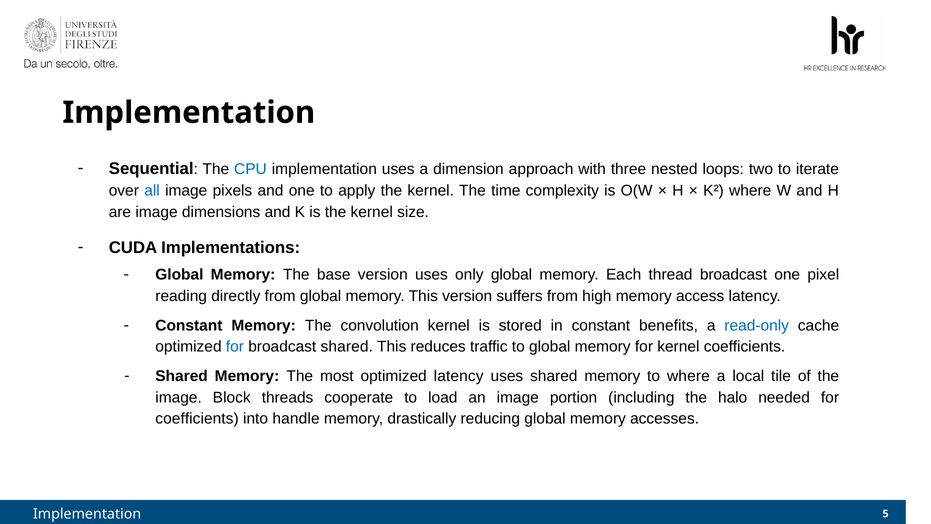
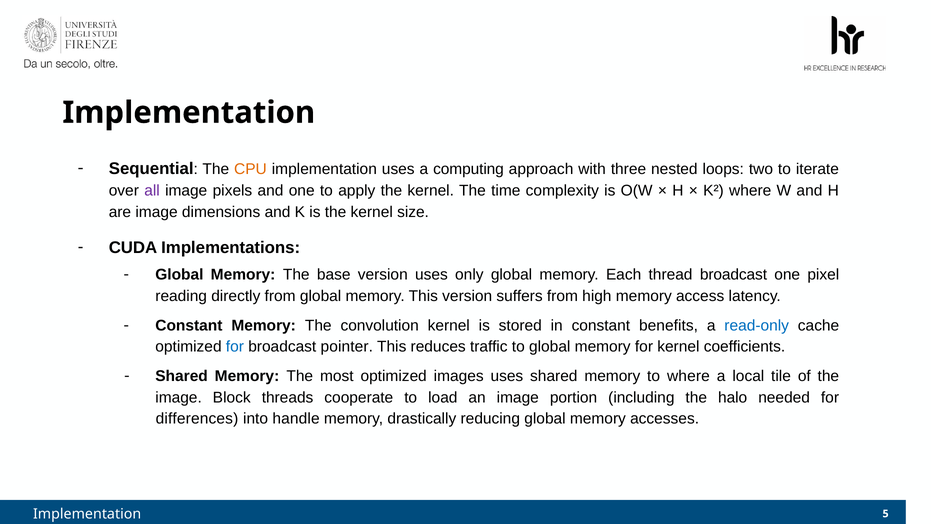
CPU colour: blue -> orange
dimension: dimension -> computing
all colour: blue -> purple
broadcast shared: shared -> pointer
optimized latency: latency -> images
coefficients at (197, 419): coefficients -> differences
